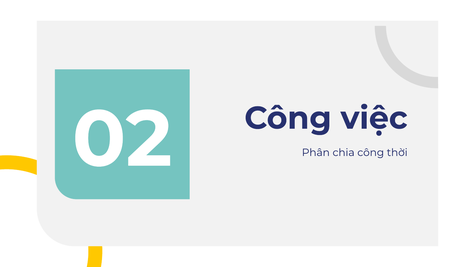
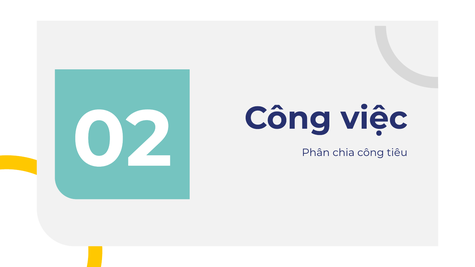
thời: thời -> tiêu
